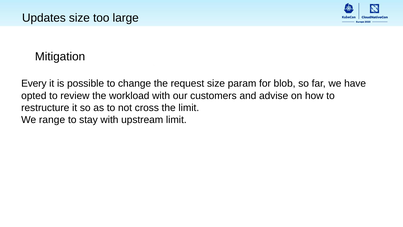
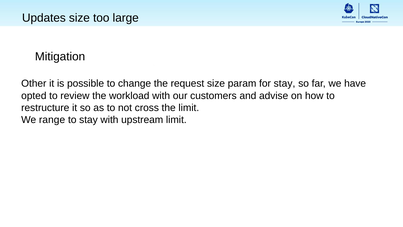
Every: Every -> Other
for blob: blob -> stay
